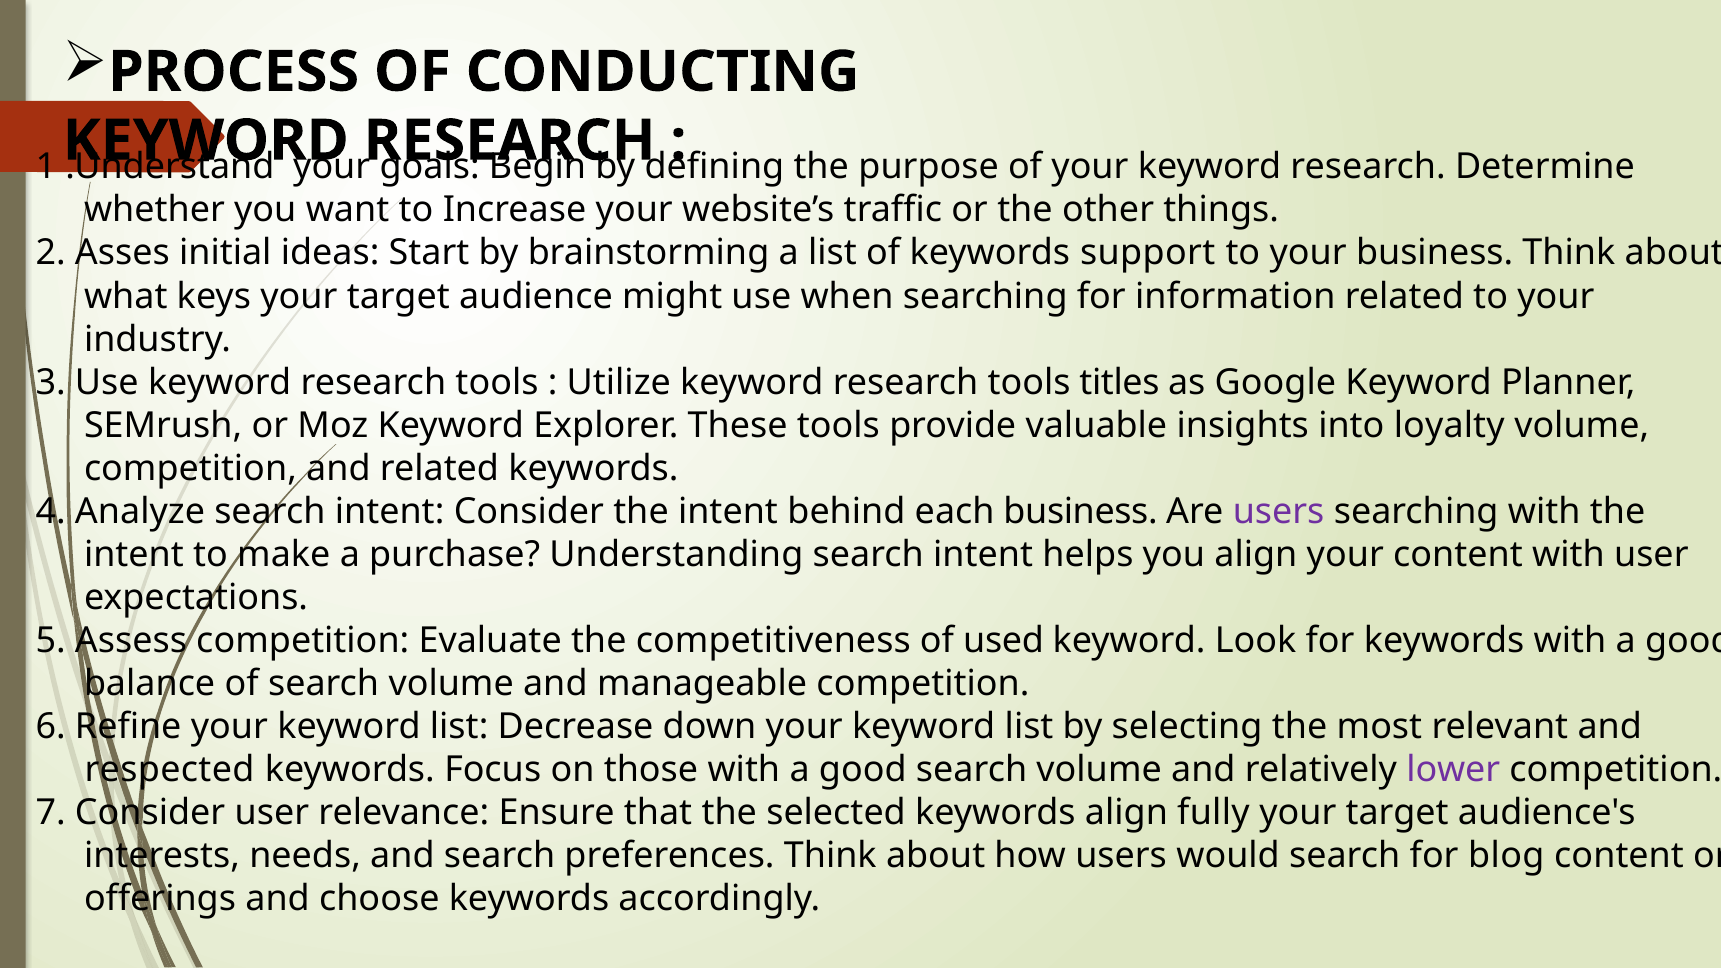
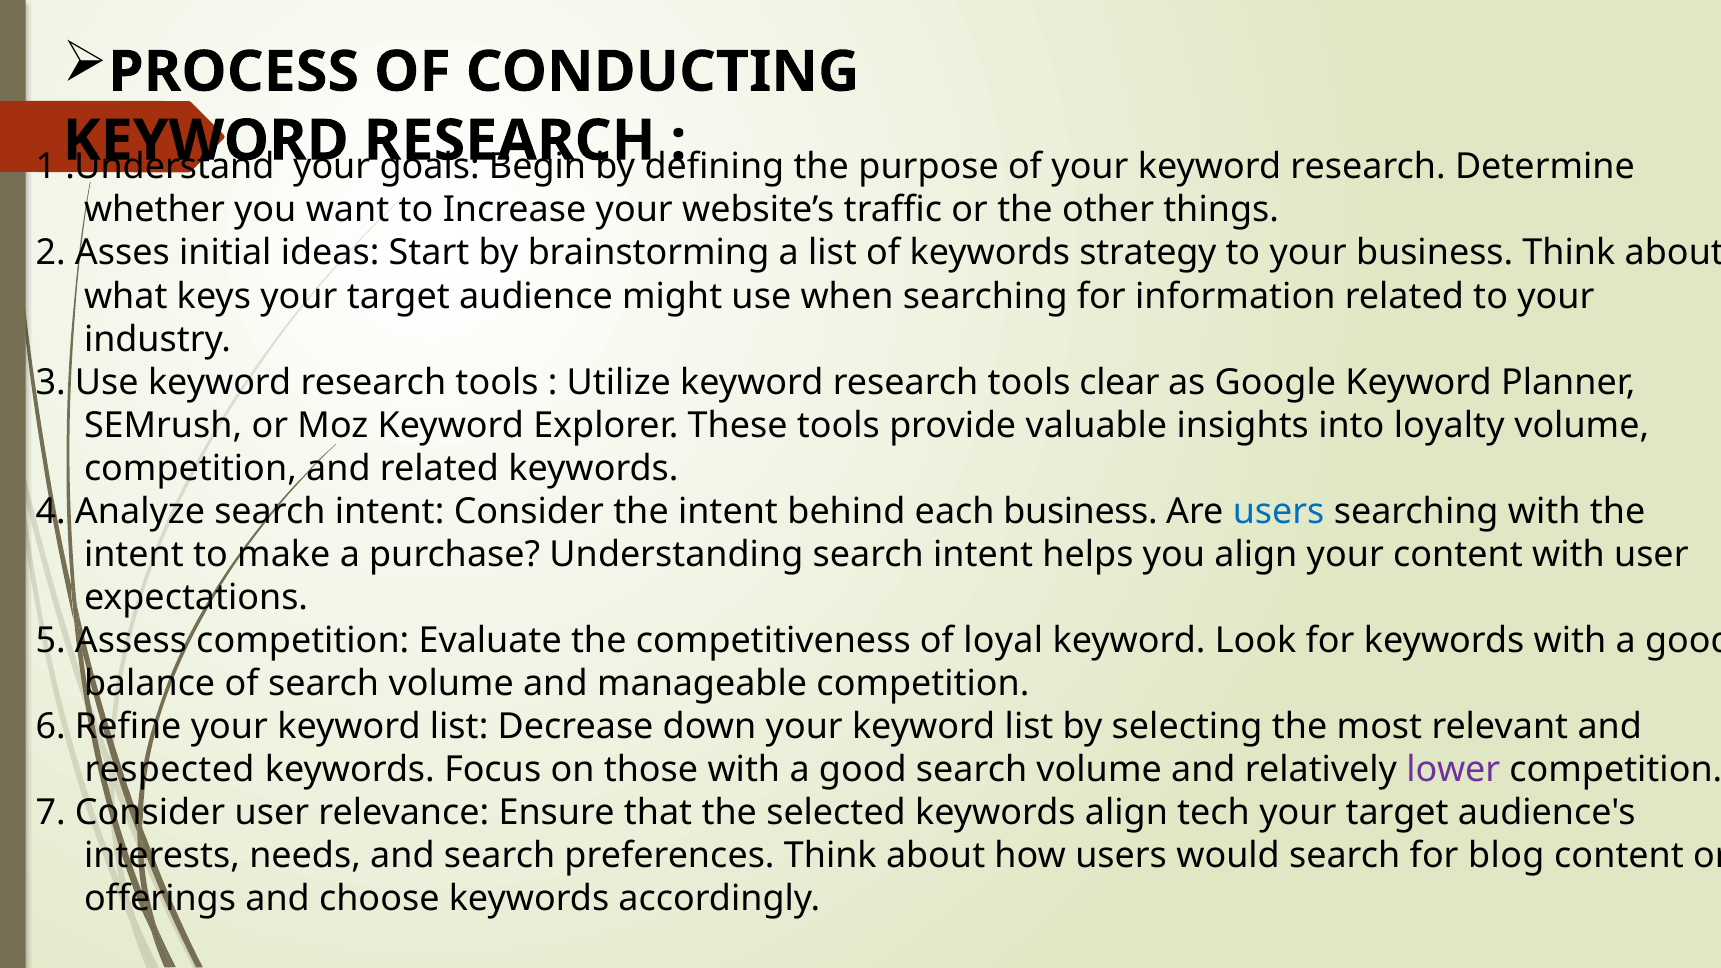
support: support -> strategy
titles: titles -> clear
users at (1279, 511) colour: purple -> blue
used: used -> loyal
fully: fully -> tech
